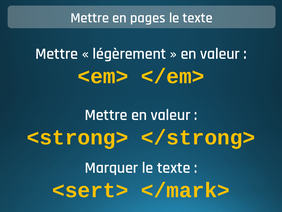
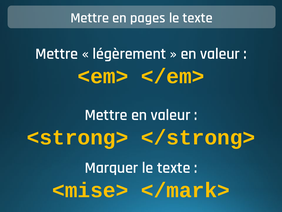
<sert>: <sert> -> <mise>
